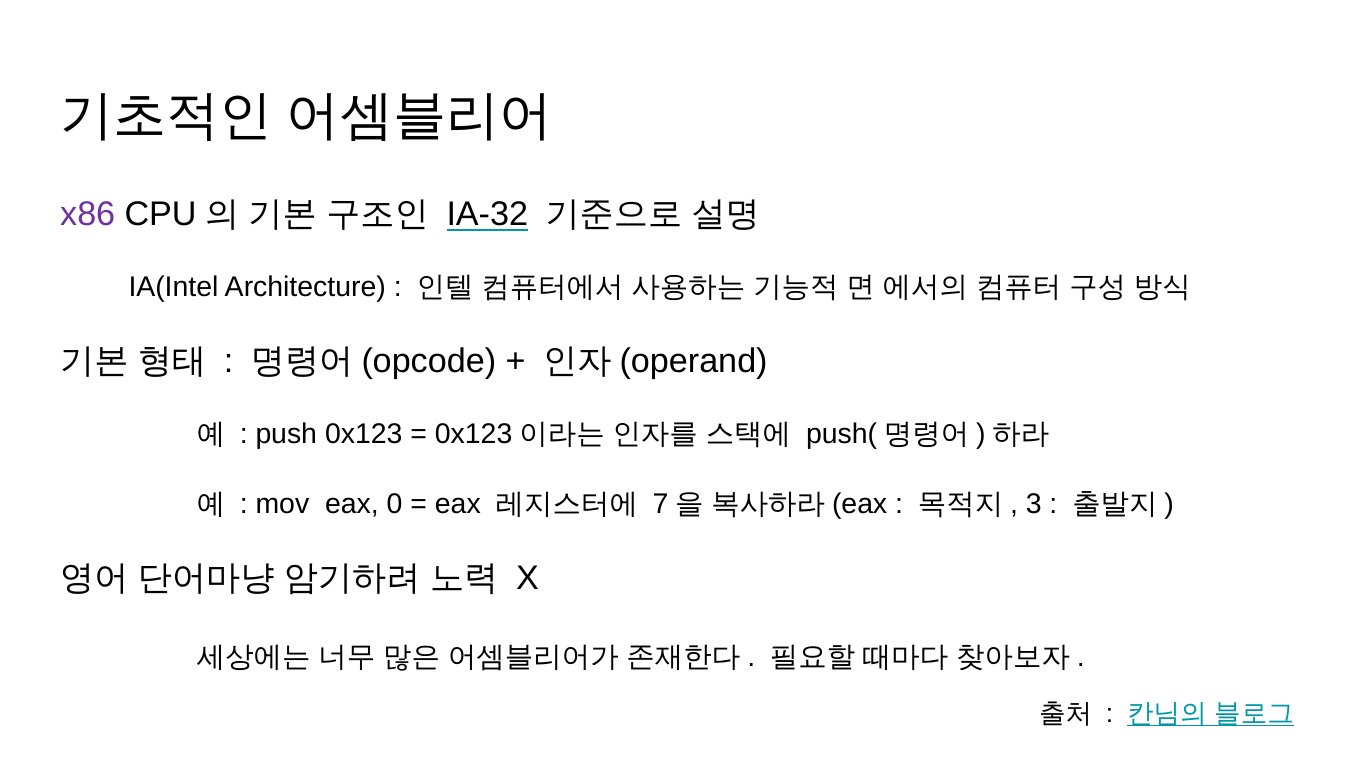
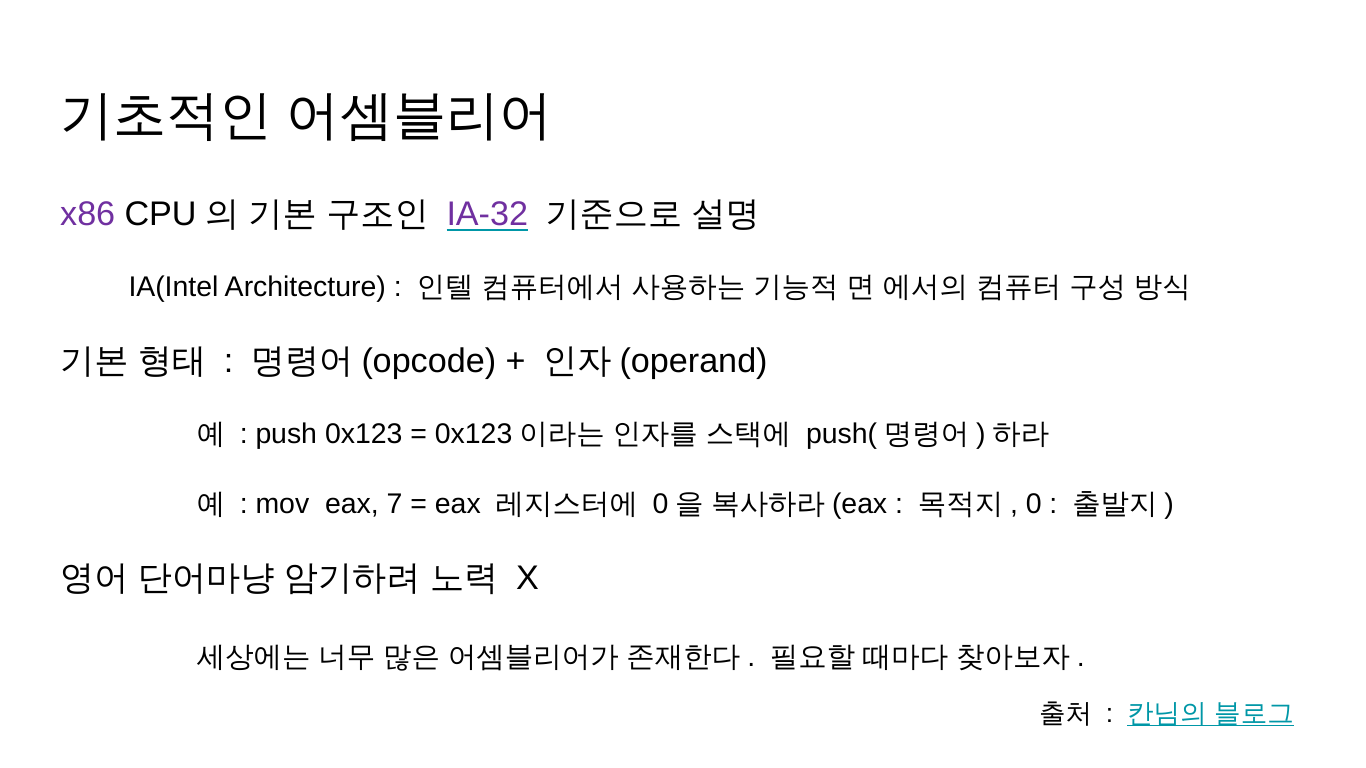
IA-32 colour: black -> purple
0: 0 -> 7
7 at (661, 504): 7 -> 0
3 at (1034, 504): 3 -> 0
